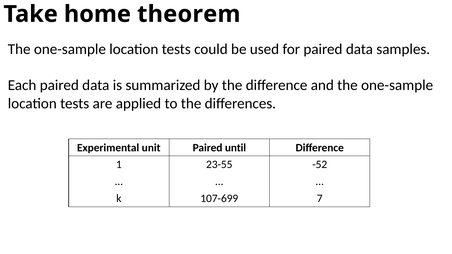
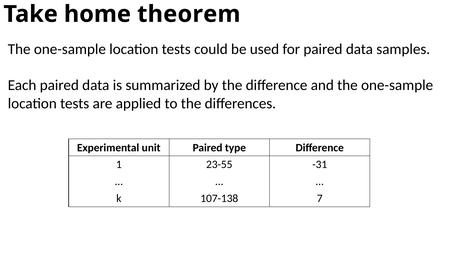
until: until -> type
-52: -52 -> -31
107-699: 107-699 -> 107-138
